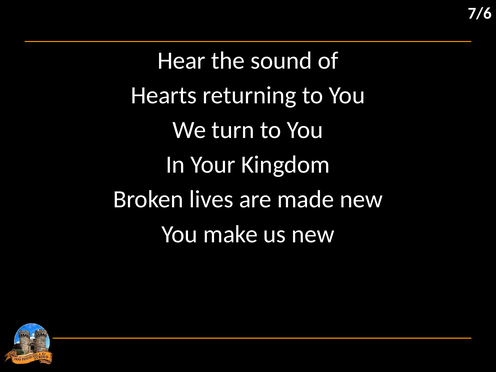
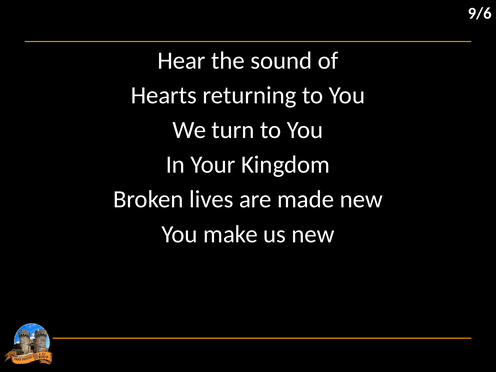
7/6: 7/6 -> 9/6
